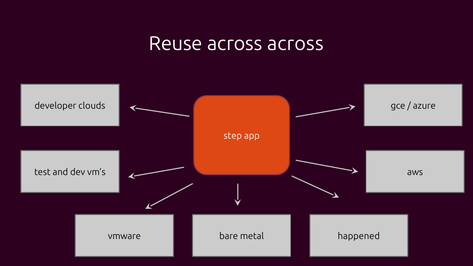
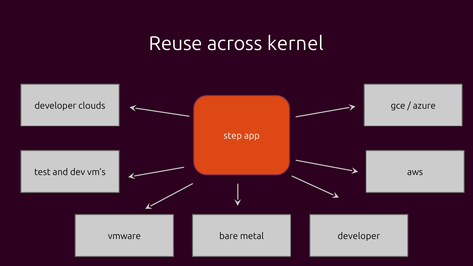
across across: across -> kernel
happened at (359, 236): happened -> developer
